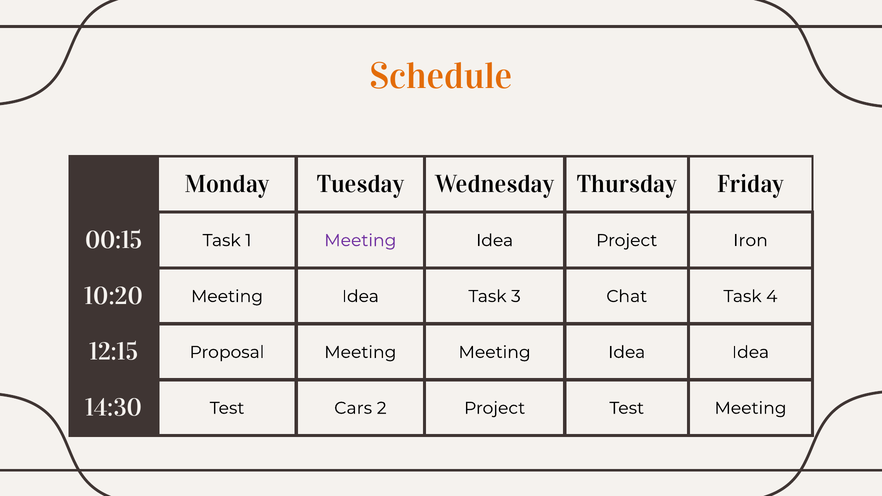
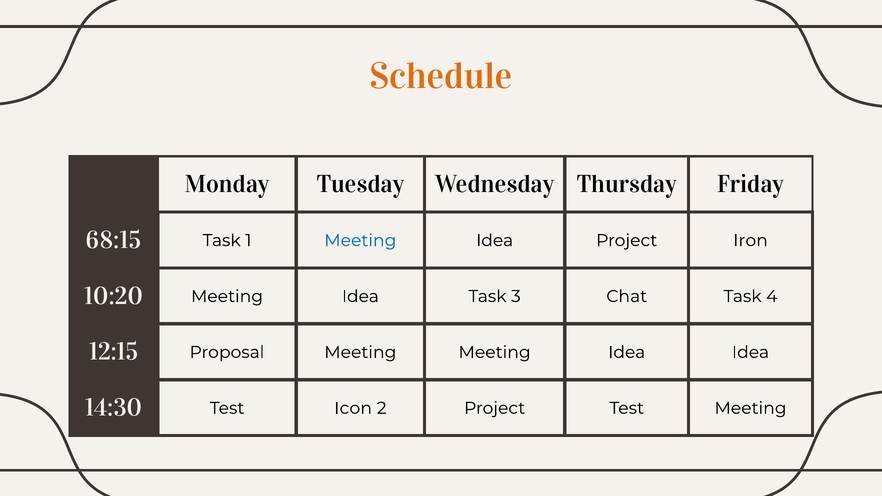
00:15: 00:15 -> 68:15
Meeting at (360, 241) colour: purple -> blue
Cars: Cars -> Icon
